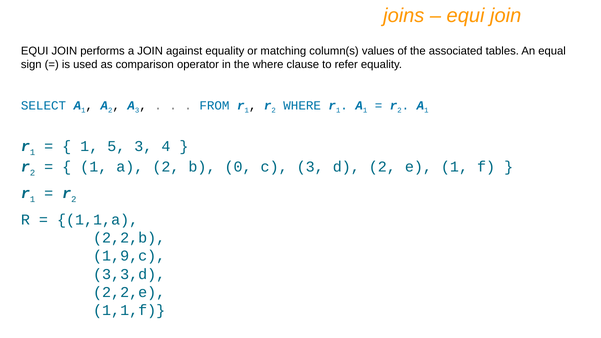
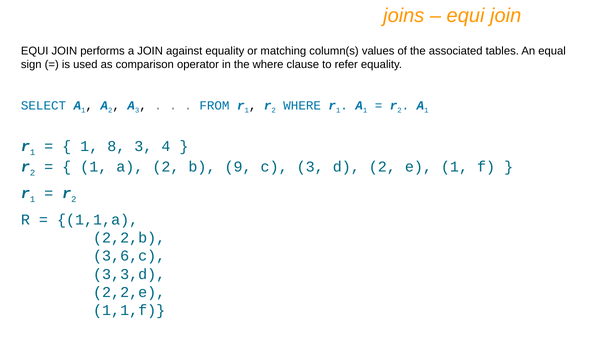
5: 5 -> 8
0: 0 -> 9
1,9,c: 1,9,c -> 3,6,c
